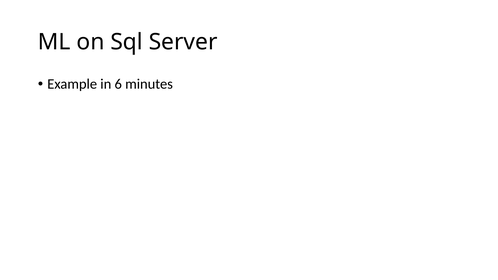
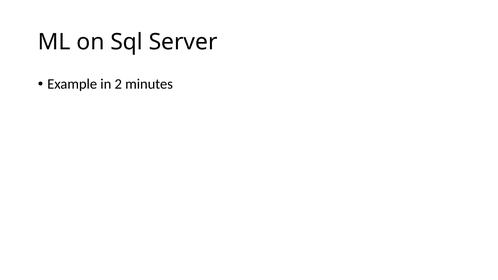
6: 6 -> 2
